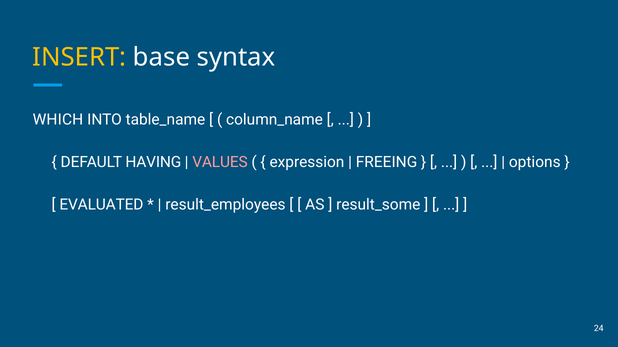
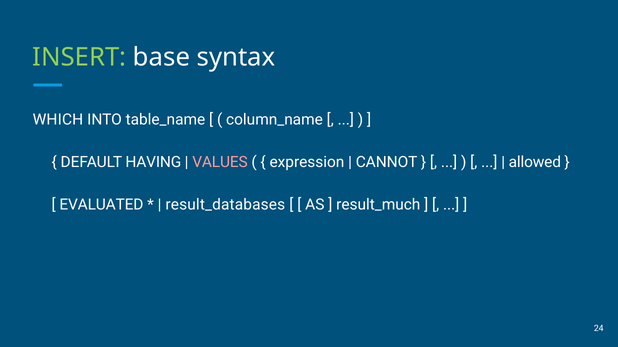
INSERT colour: yellow -> light green
FREEING: FREEING -> CANNOT
options: options -> allowed
result_employees: result_employees -> result_databases
result_some: result_some -> result_much
